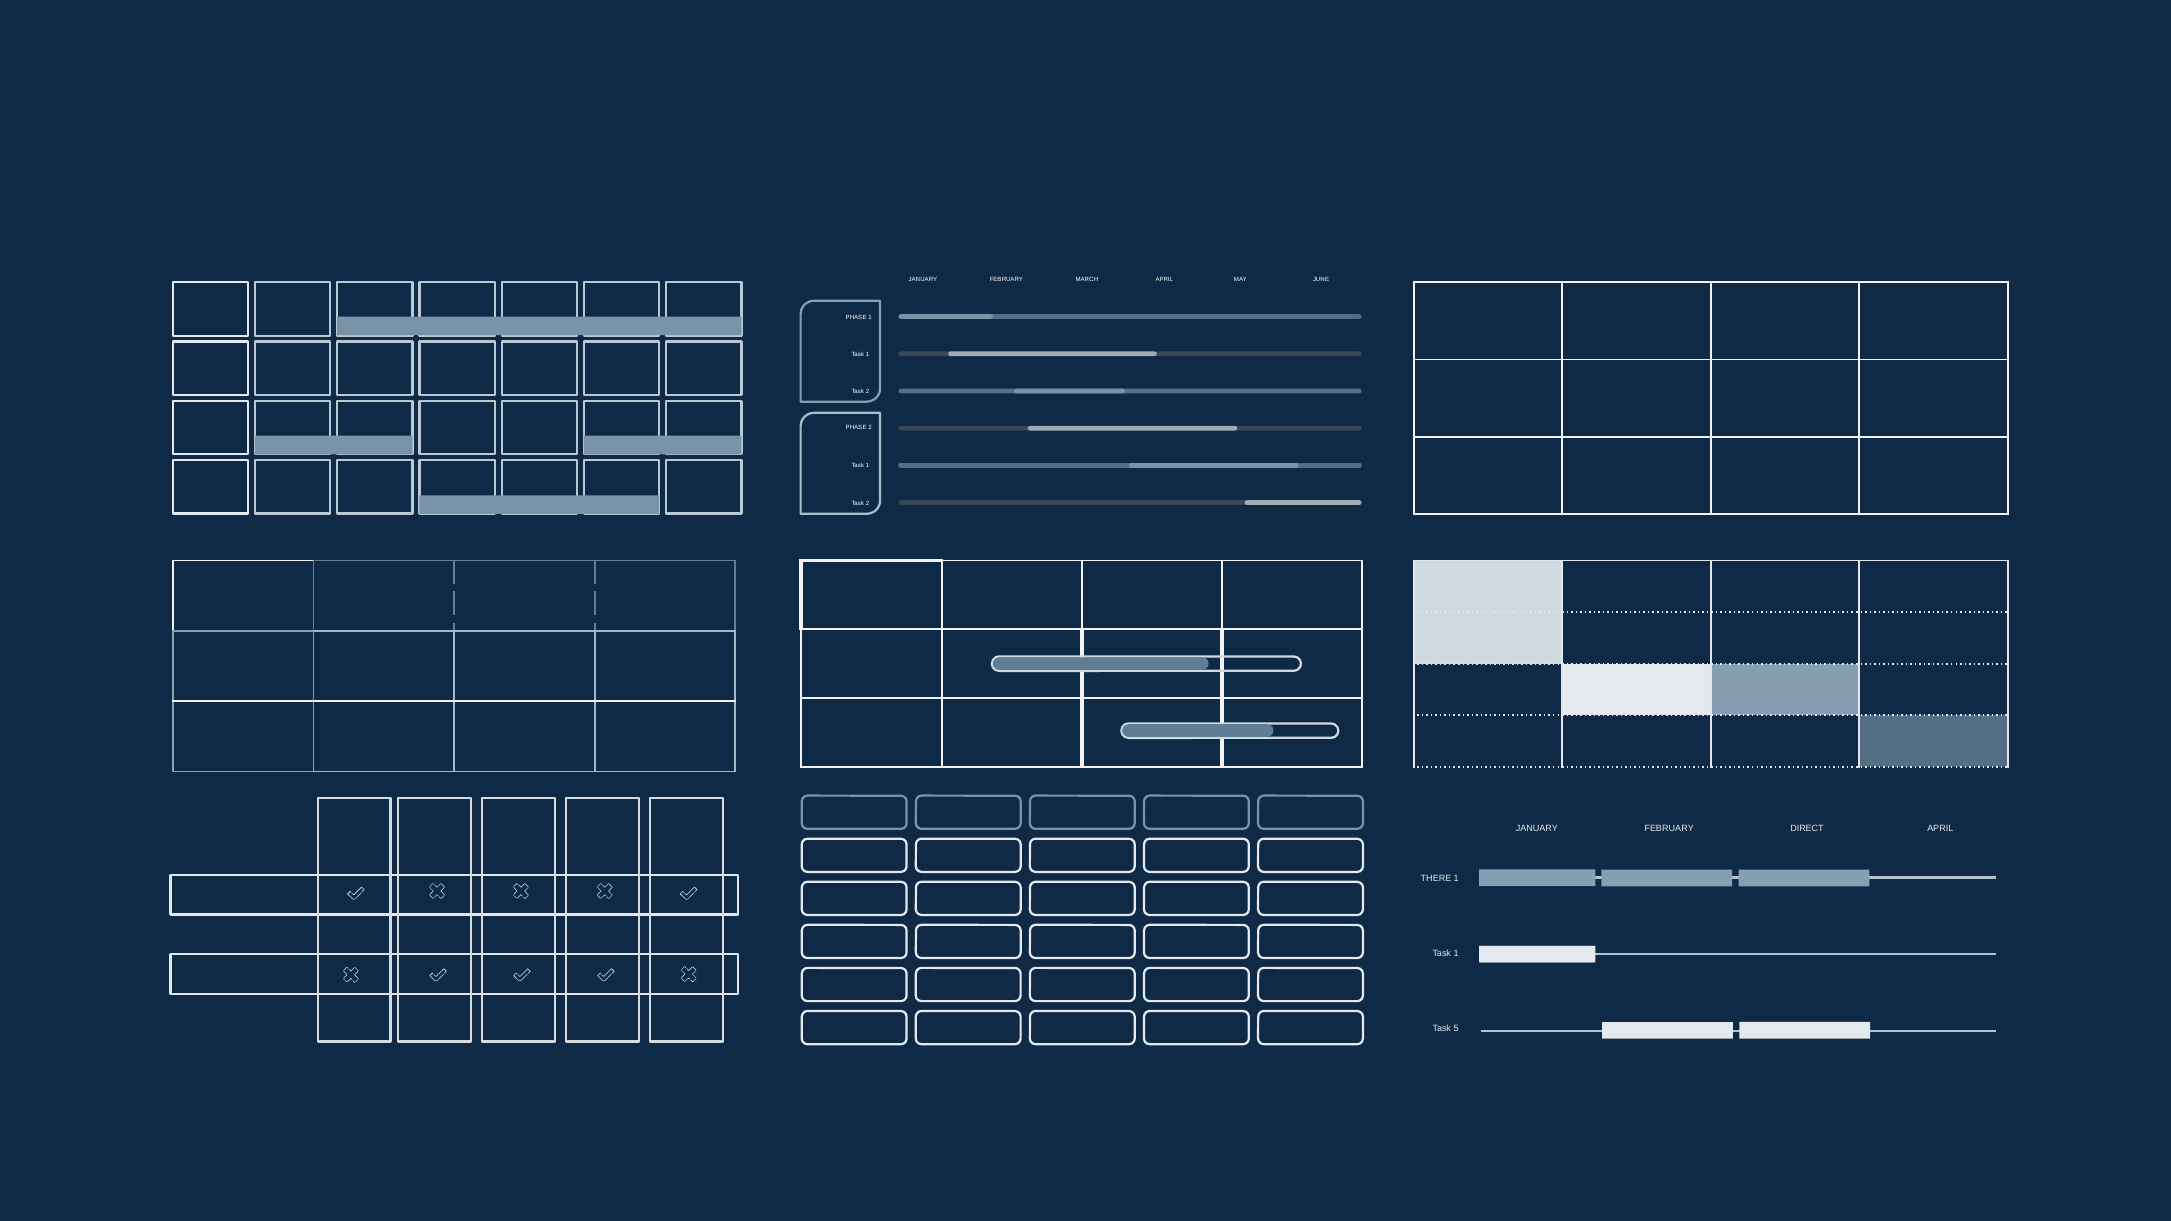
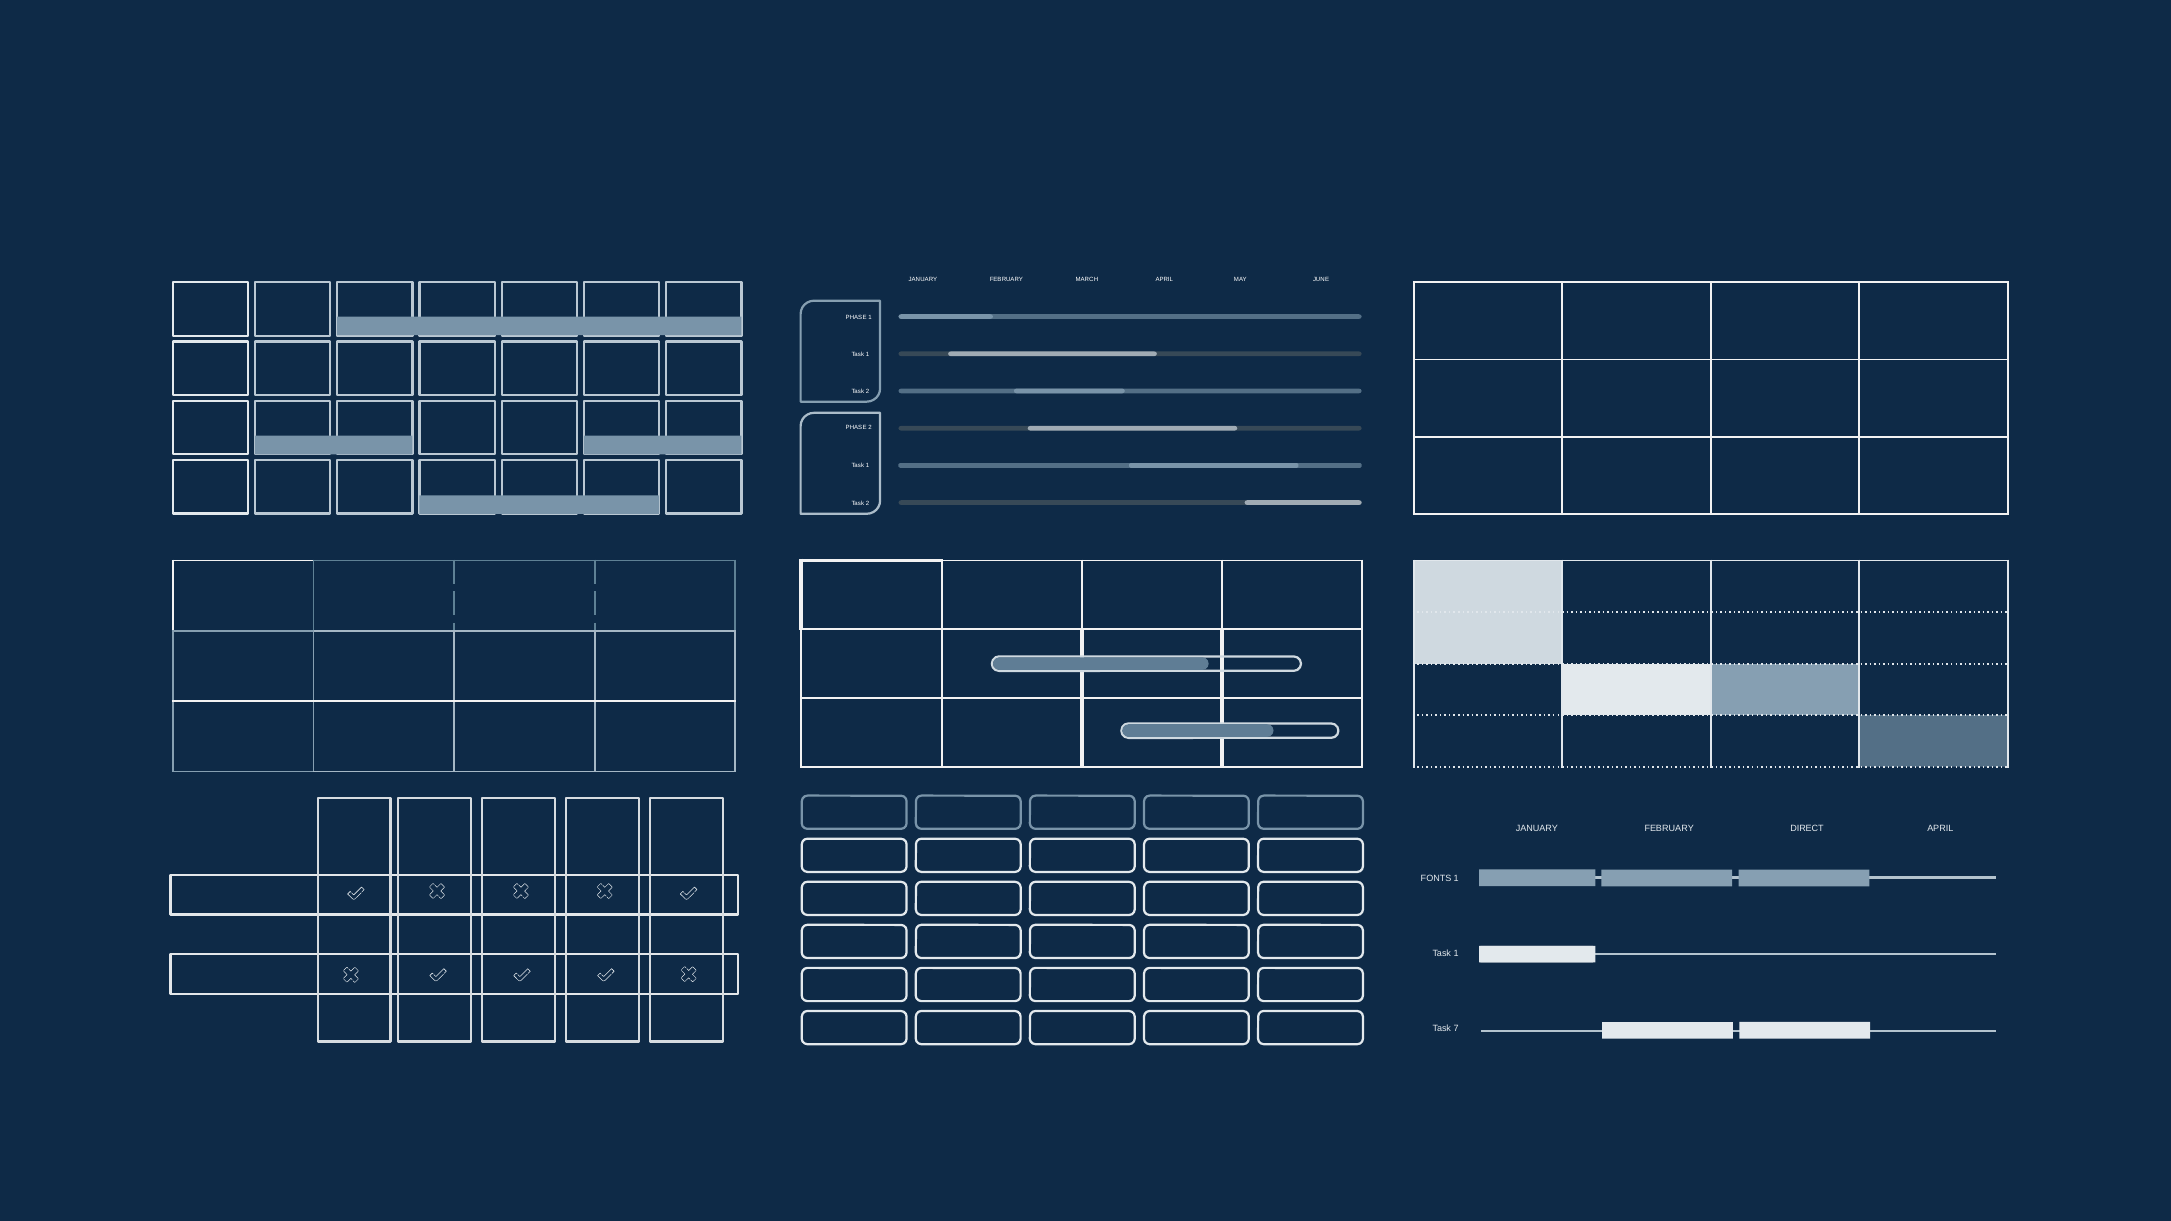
THERE: THERE -> FONTS
5: 5 -> 7
